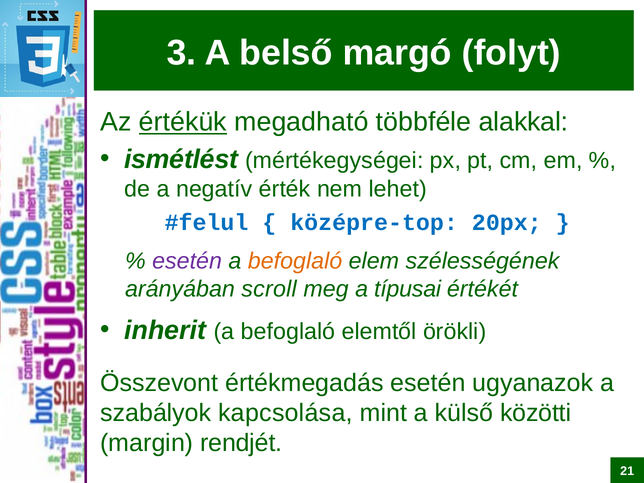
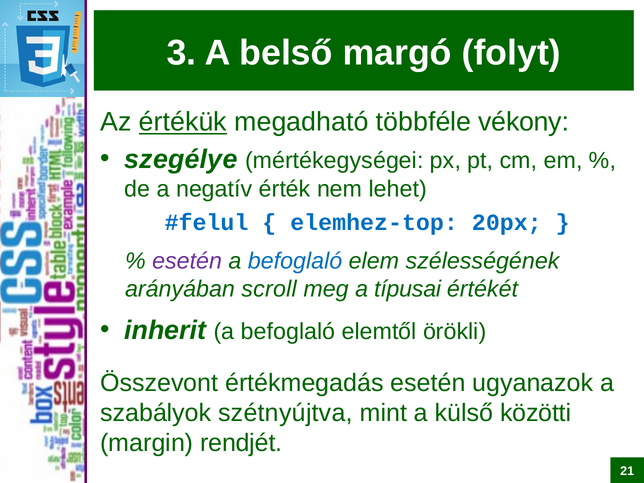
alakkal: alakkal -> vékony
ismétlést: ismétlést -> szegélye
középre-top: középre-top -> elemhez-top
befoglaló at (295, 261) colour: orange -> blue
kapcsolása: kapcsolása -> szétnyújtva
